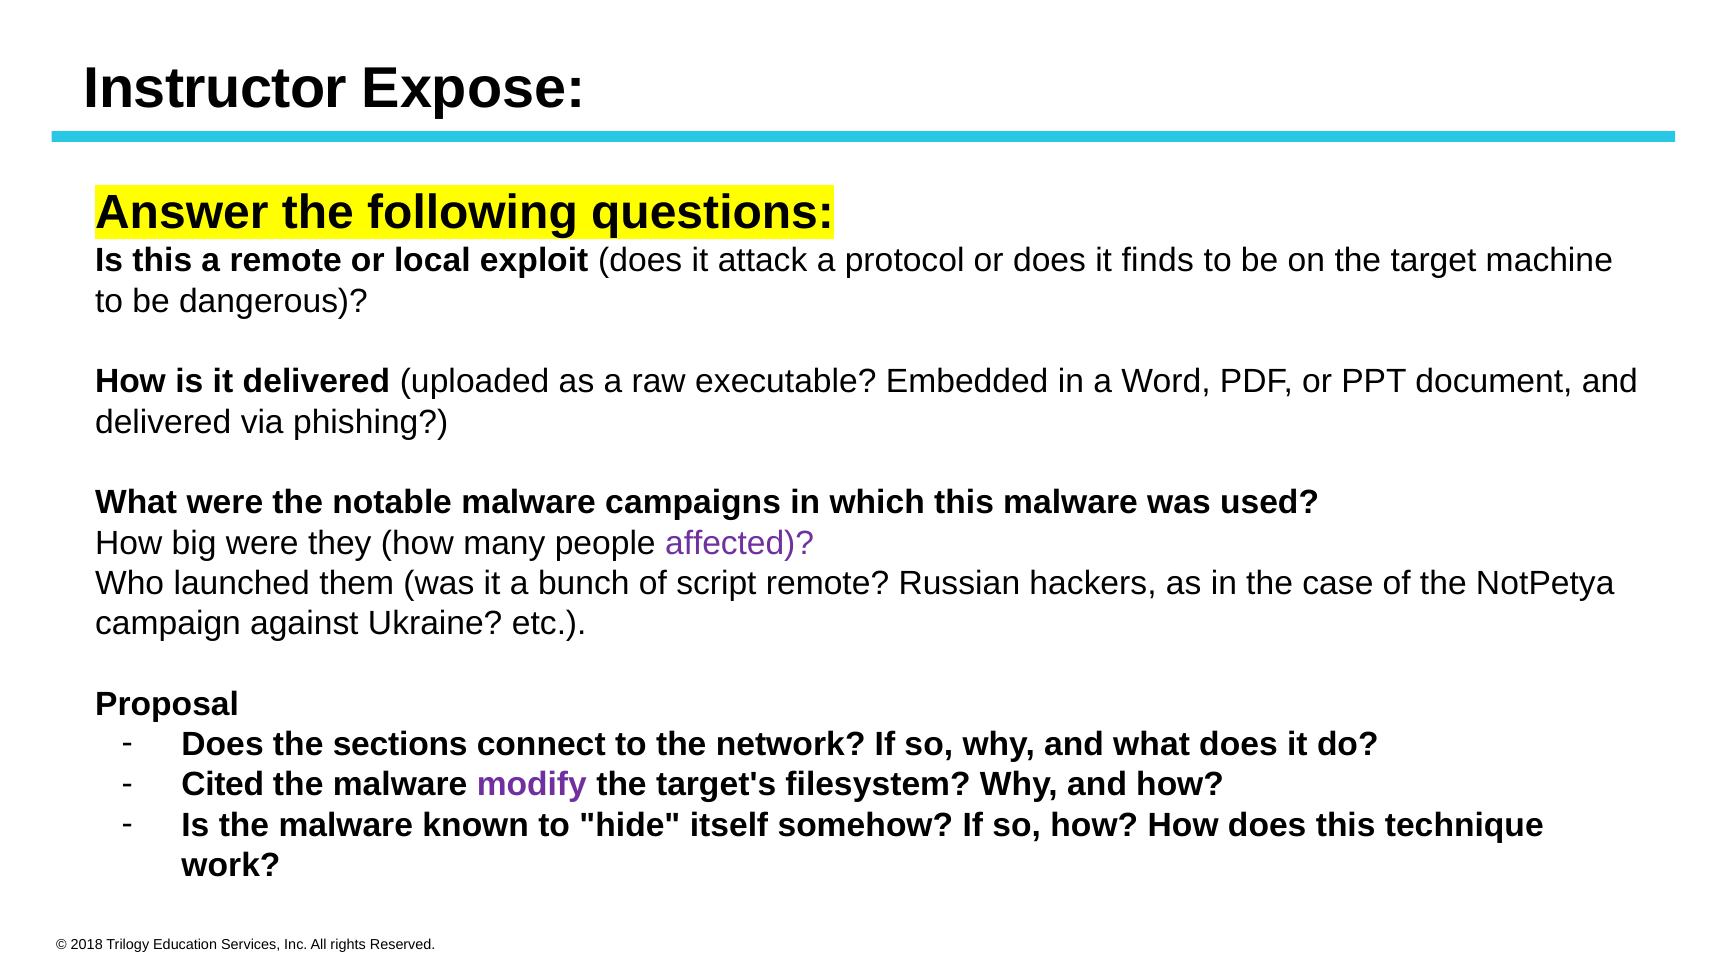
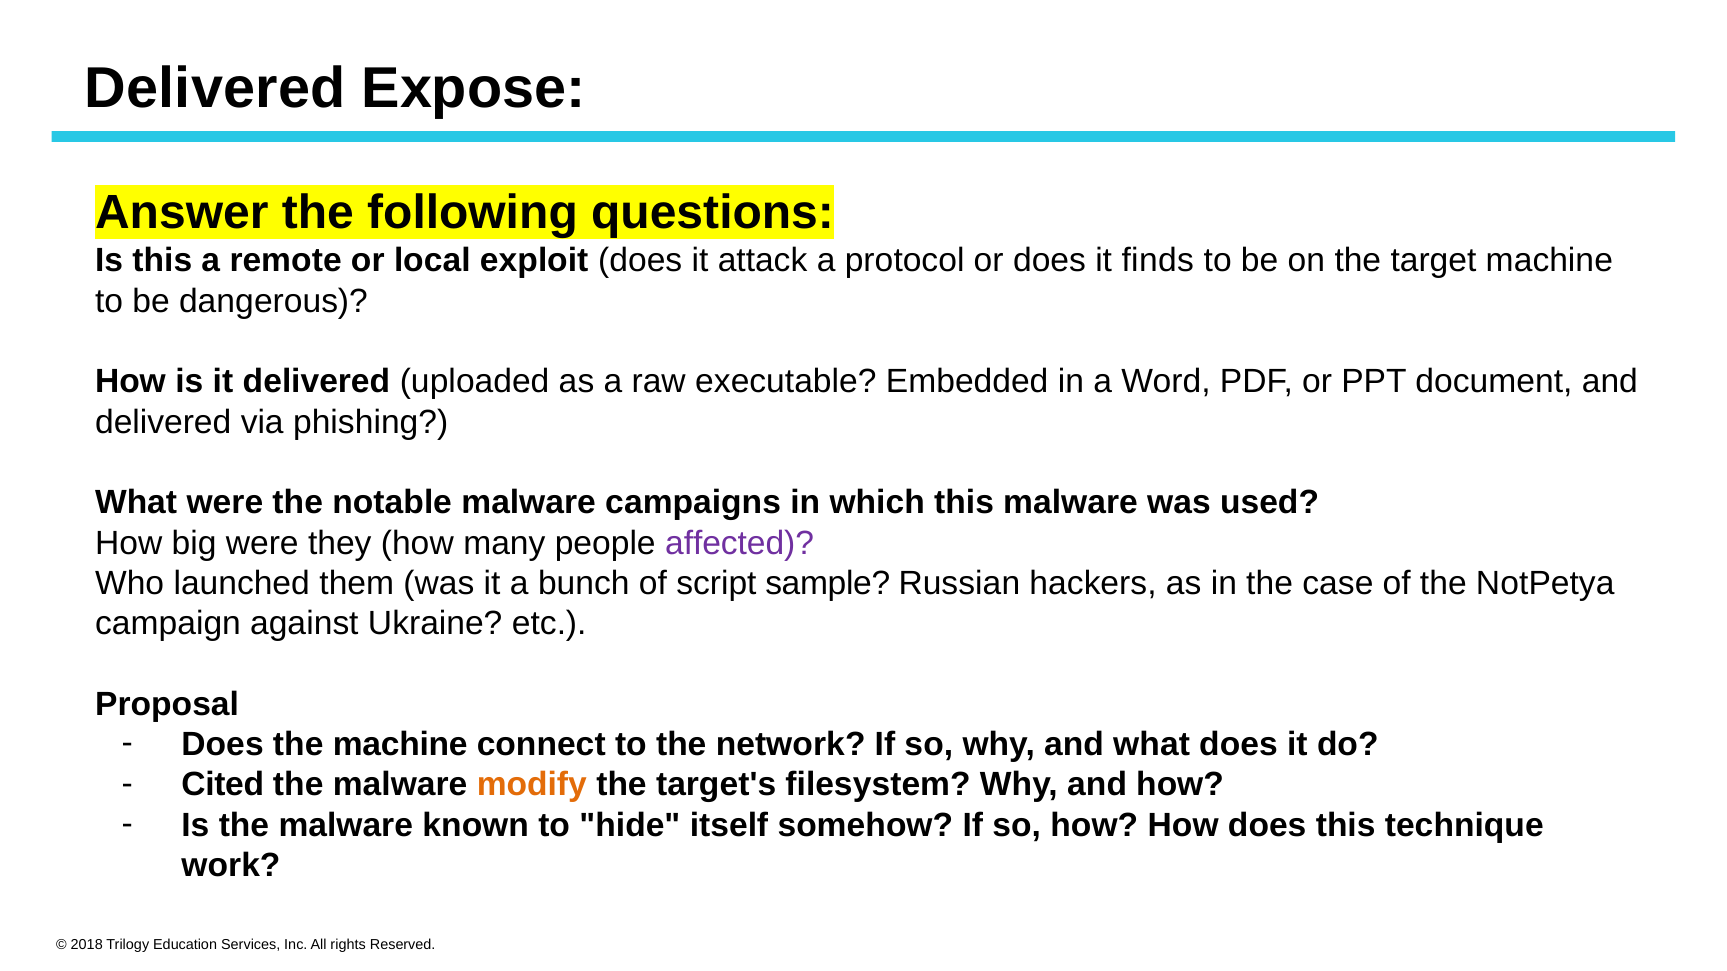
Instructor at (215, 89): Instructor -> Delivered
script remote: remote -> sample
the sections: sections -> machine
modify colour: purple -> orange
